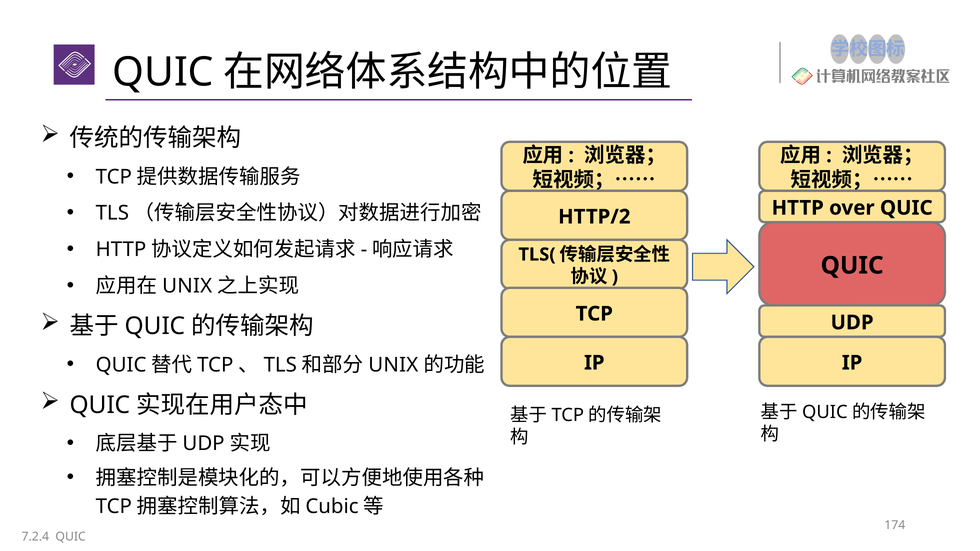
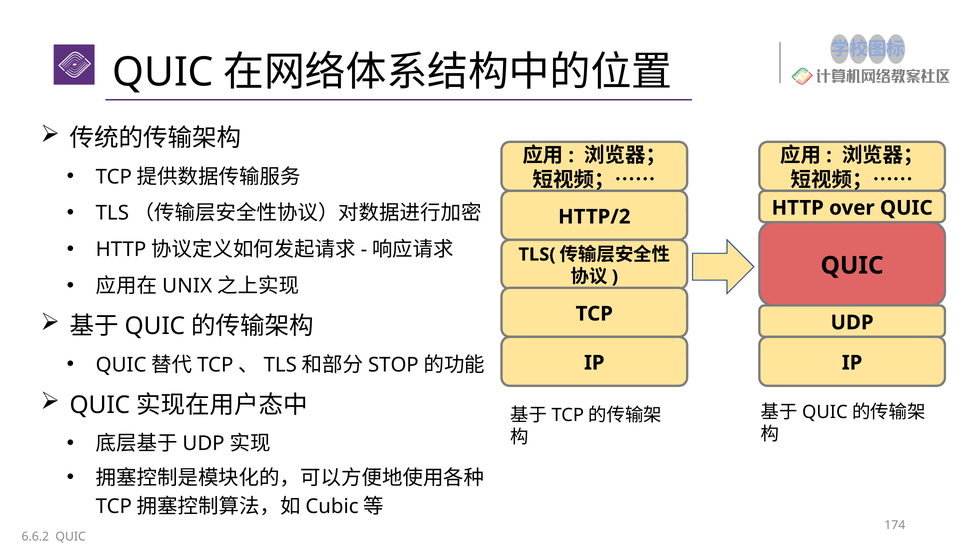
UNIX at (393, 365): UNIX -> STOP
7.2.4: 7.2.4 -> 6.6.2
